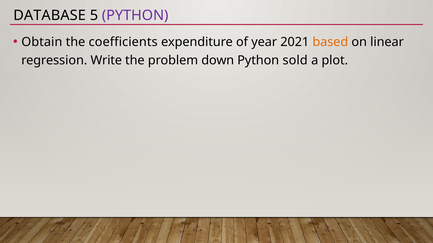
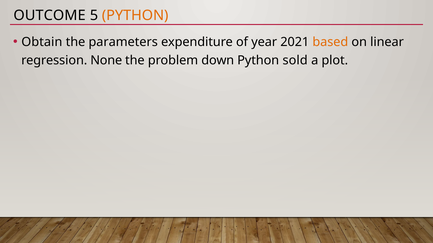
DATABASE: DATABASE -> OUTCOME
PYTHON at (135, 16) colour: purple -> orange
coefficients: coefficients -> parameters
Write: Write -> None
